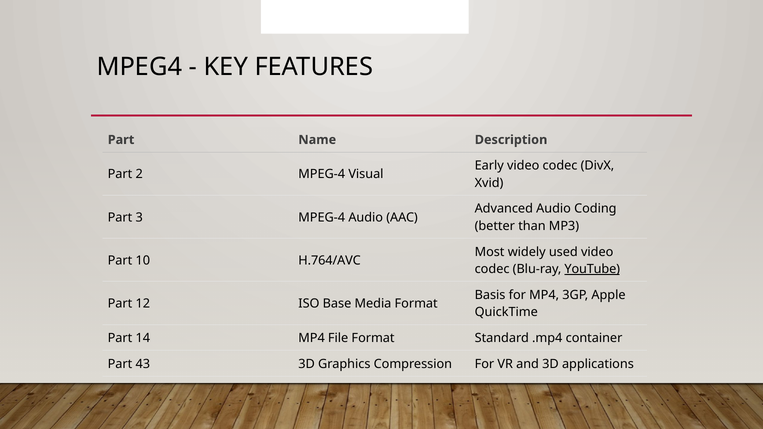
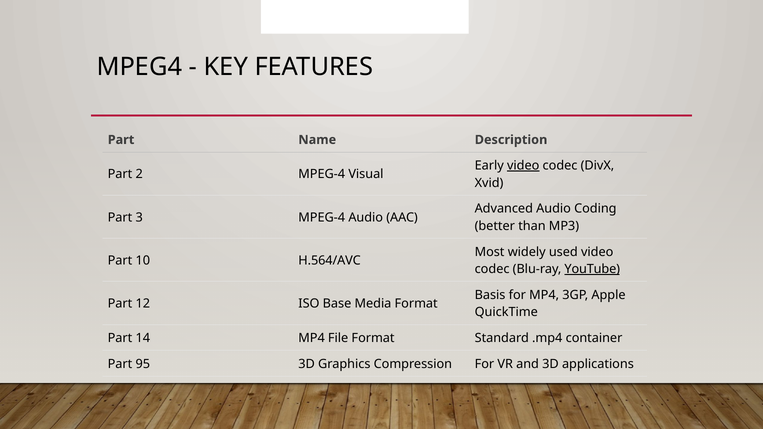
video at (523, 166) underline: none -> present
H.764/AVC: H.764/AVC -> H.564/AVC
43: 43 -> 95
